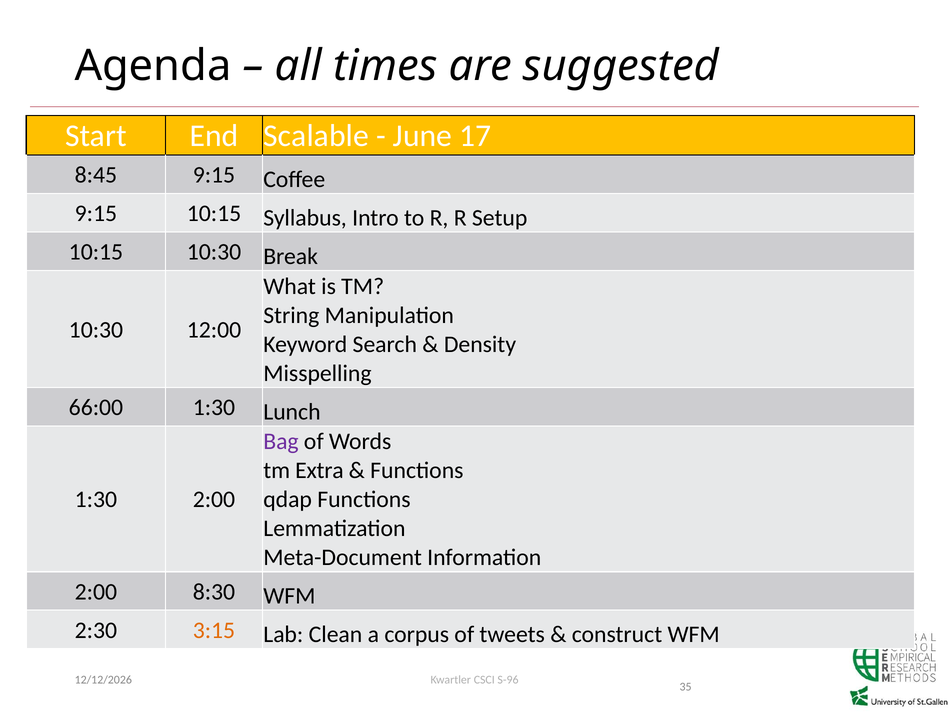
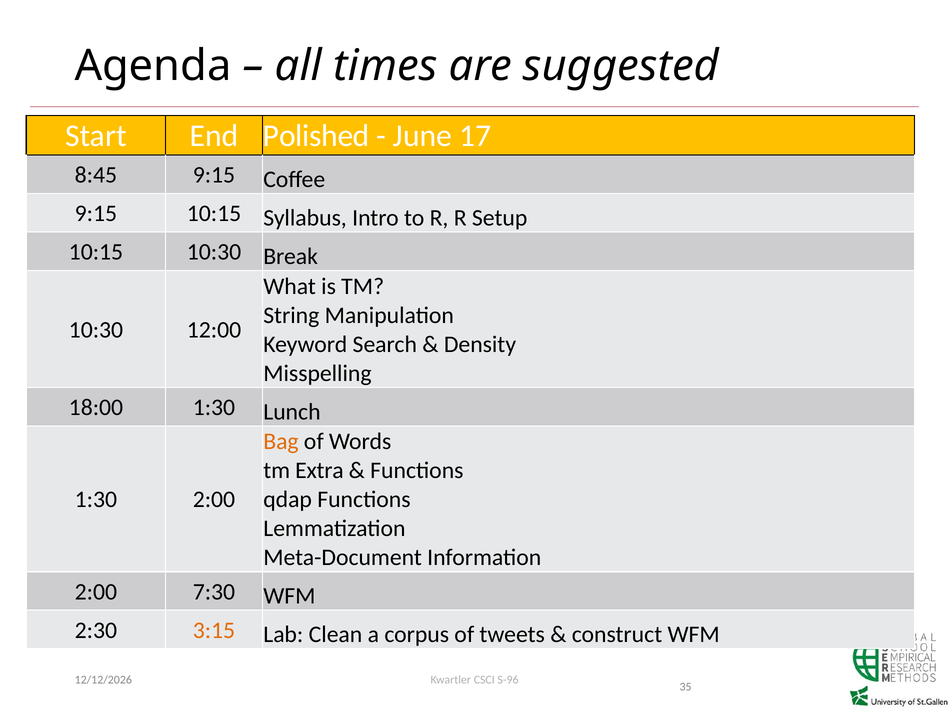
Scalable: Scalable -> Polished
66:00: 66:00 -> 18:00
Bag colour: purple -> orange
8:30: 8:30 -> 7:30
